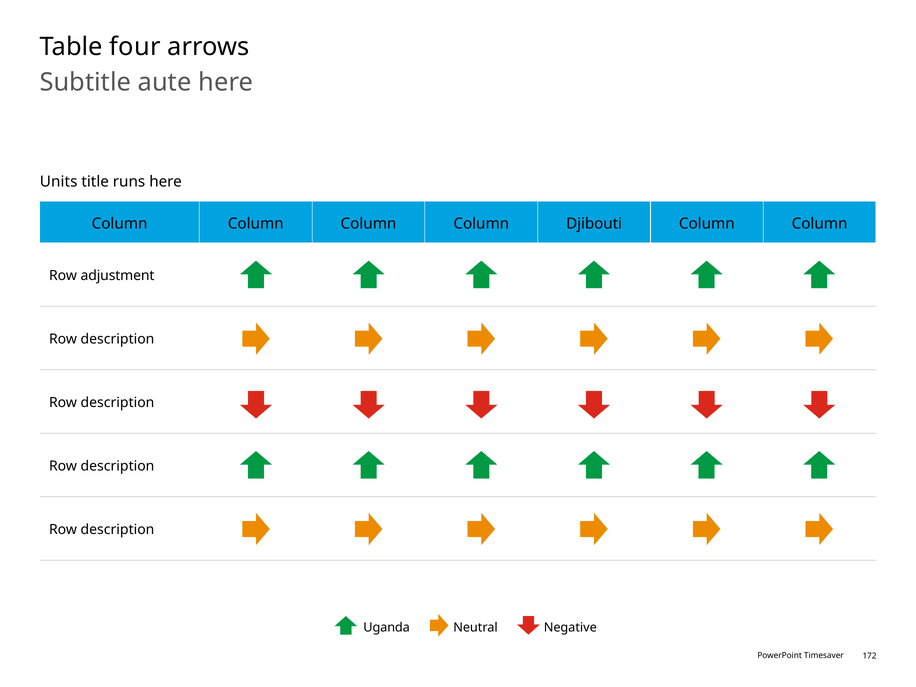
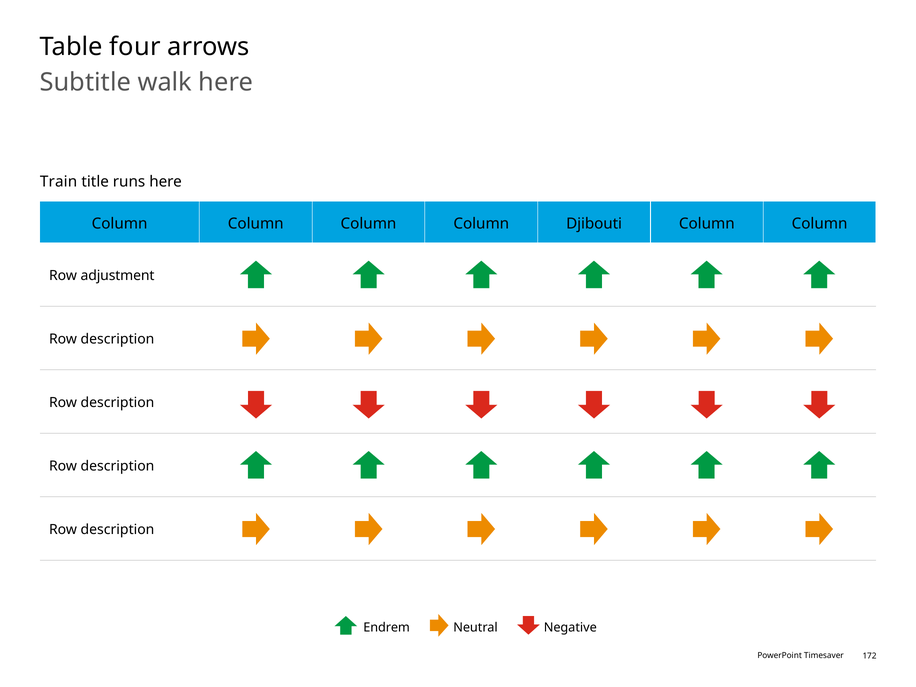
aute: aute -> walk
Units: Units -> Train
Uganda: Uganda -> Endrem
